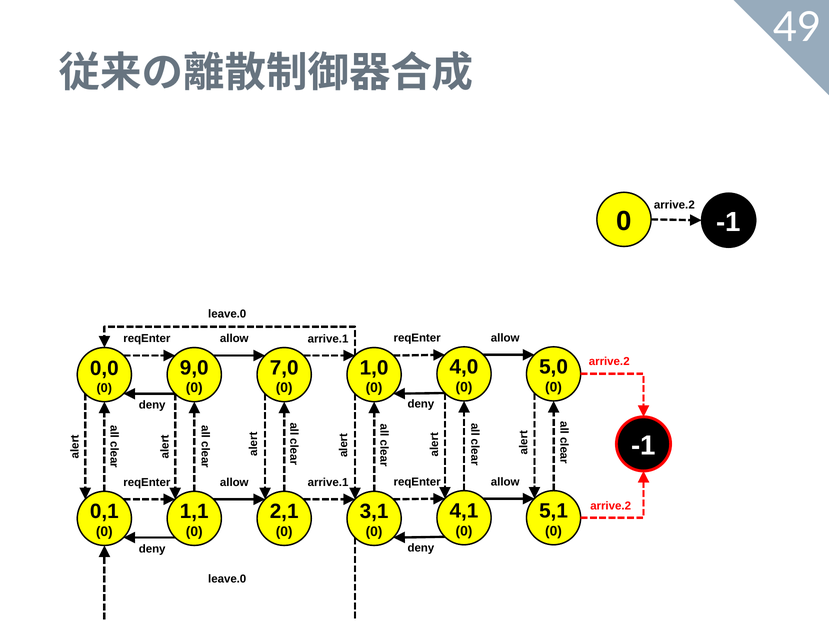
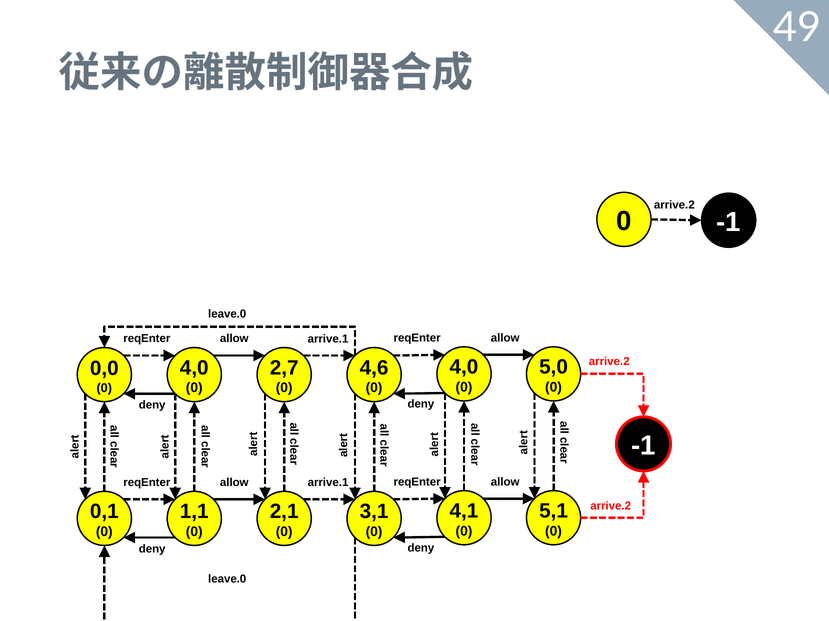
9,0 at (194, 368): 9,0 -> 4,0
7,0: 7,0 -> 2,7
1,0: 1,0 -> 4,6
